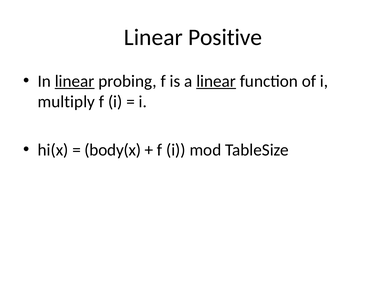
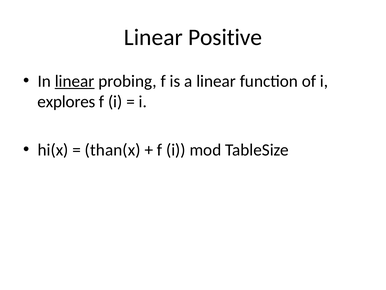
linear at (216, 81) underline: present -> none
multiply: multiply -> explores
body(x: body(x -> than(x
